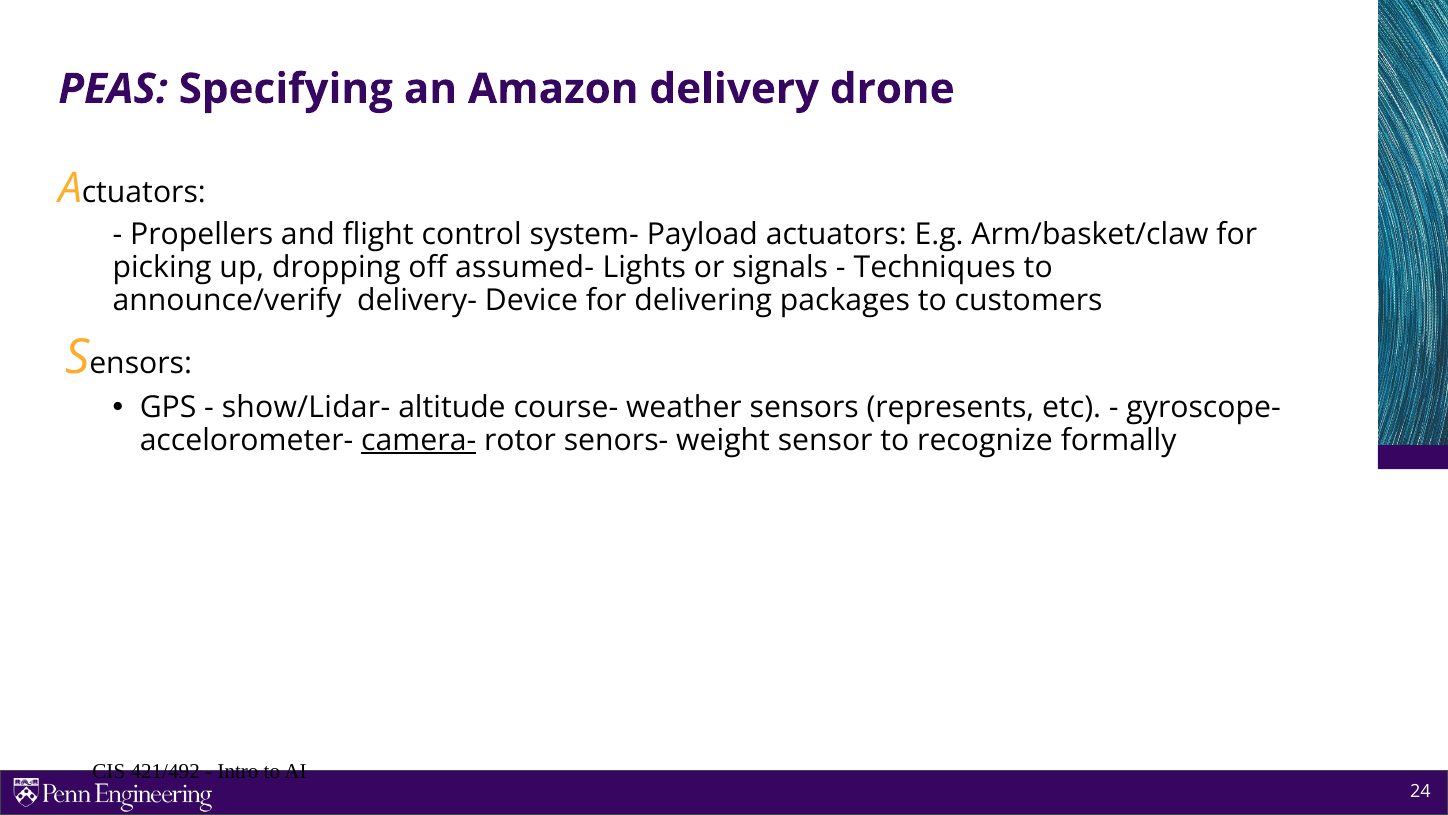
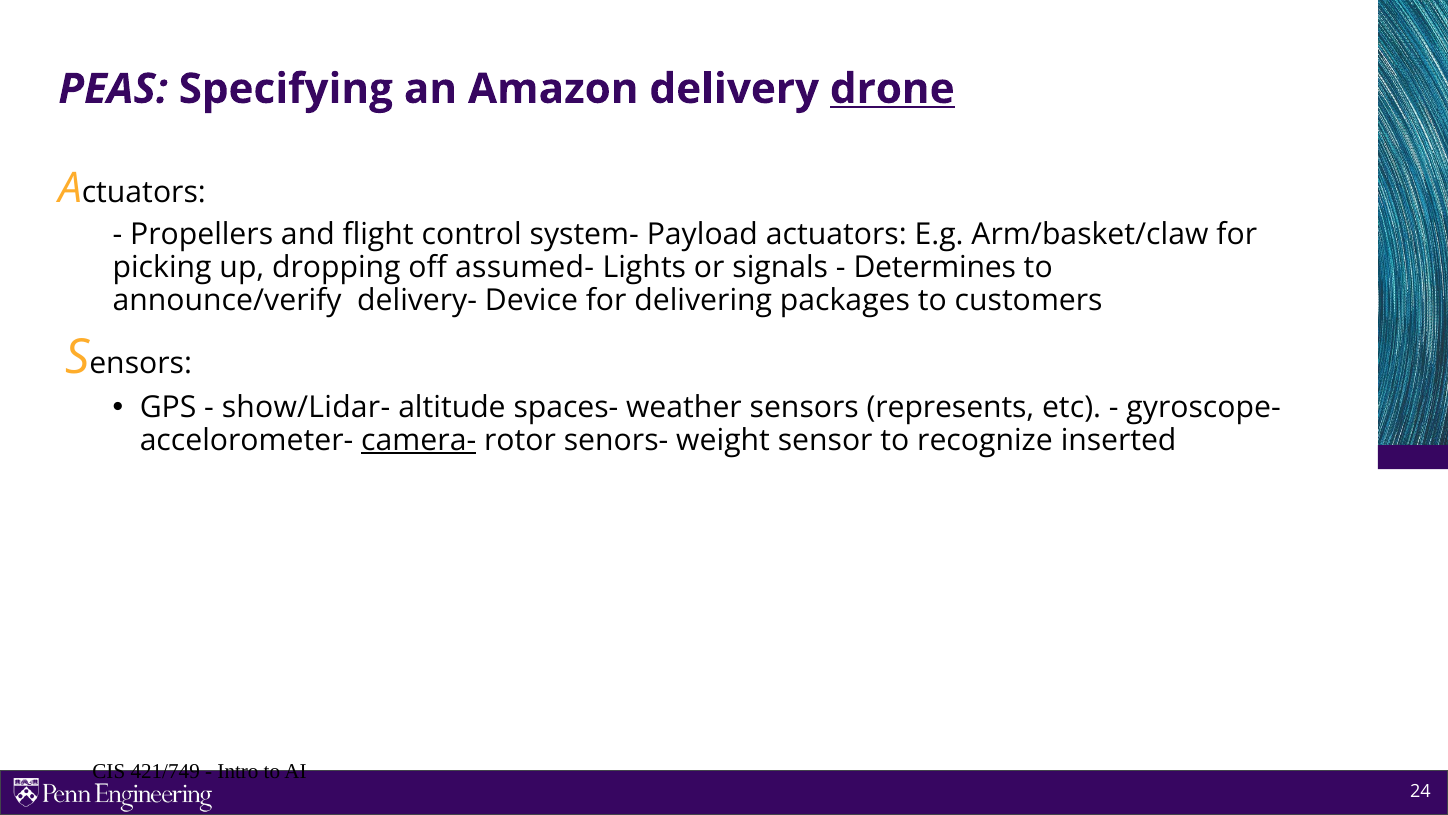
drone underline: none -> present
Techniques: Techniques -> Determines
course-: course- -> spaces-
formally: formally -> inserted
421/492: 421/492 -> 421/749
